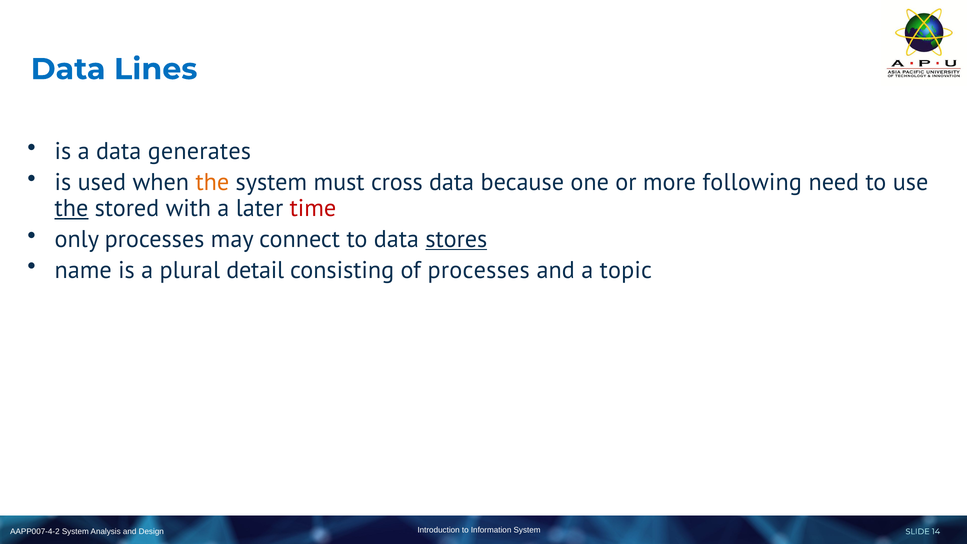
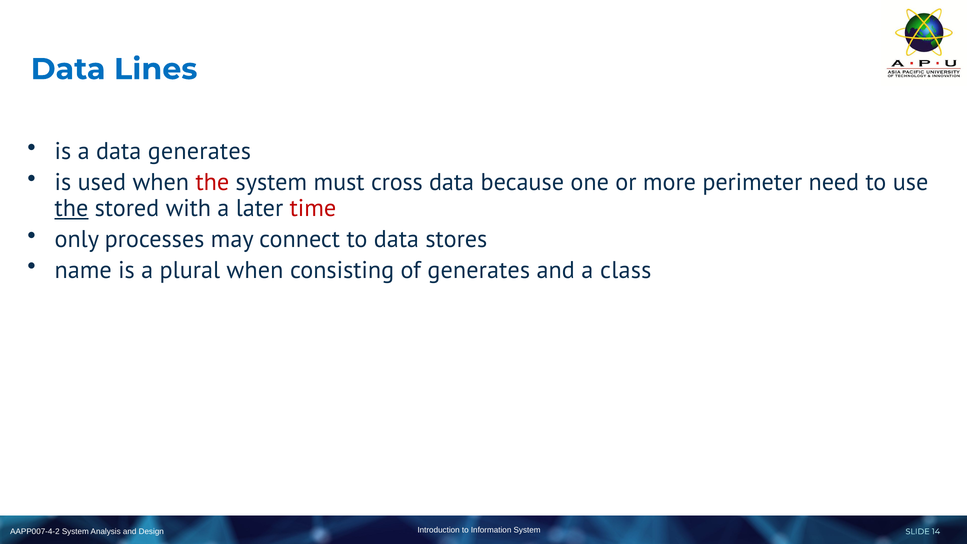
the at (212, 182) colour: orange -> red
following: following -> perimeter
stores underline: present -> none
plural detail: detail -> when
of processes: processes -> generates
topic: topic -> class
